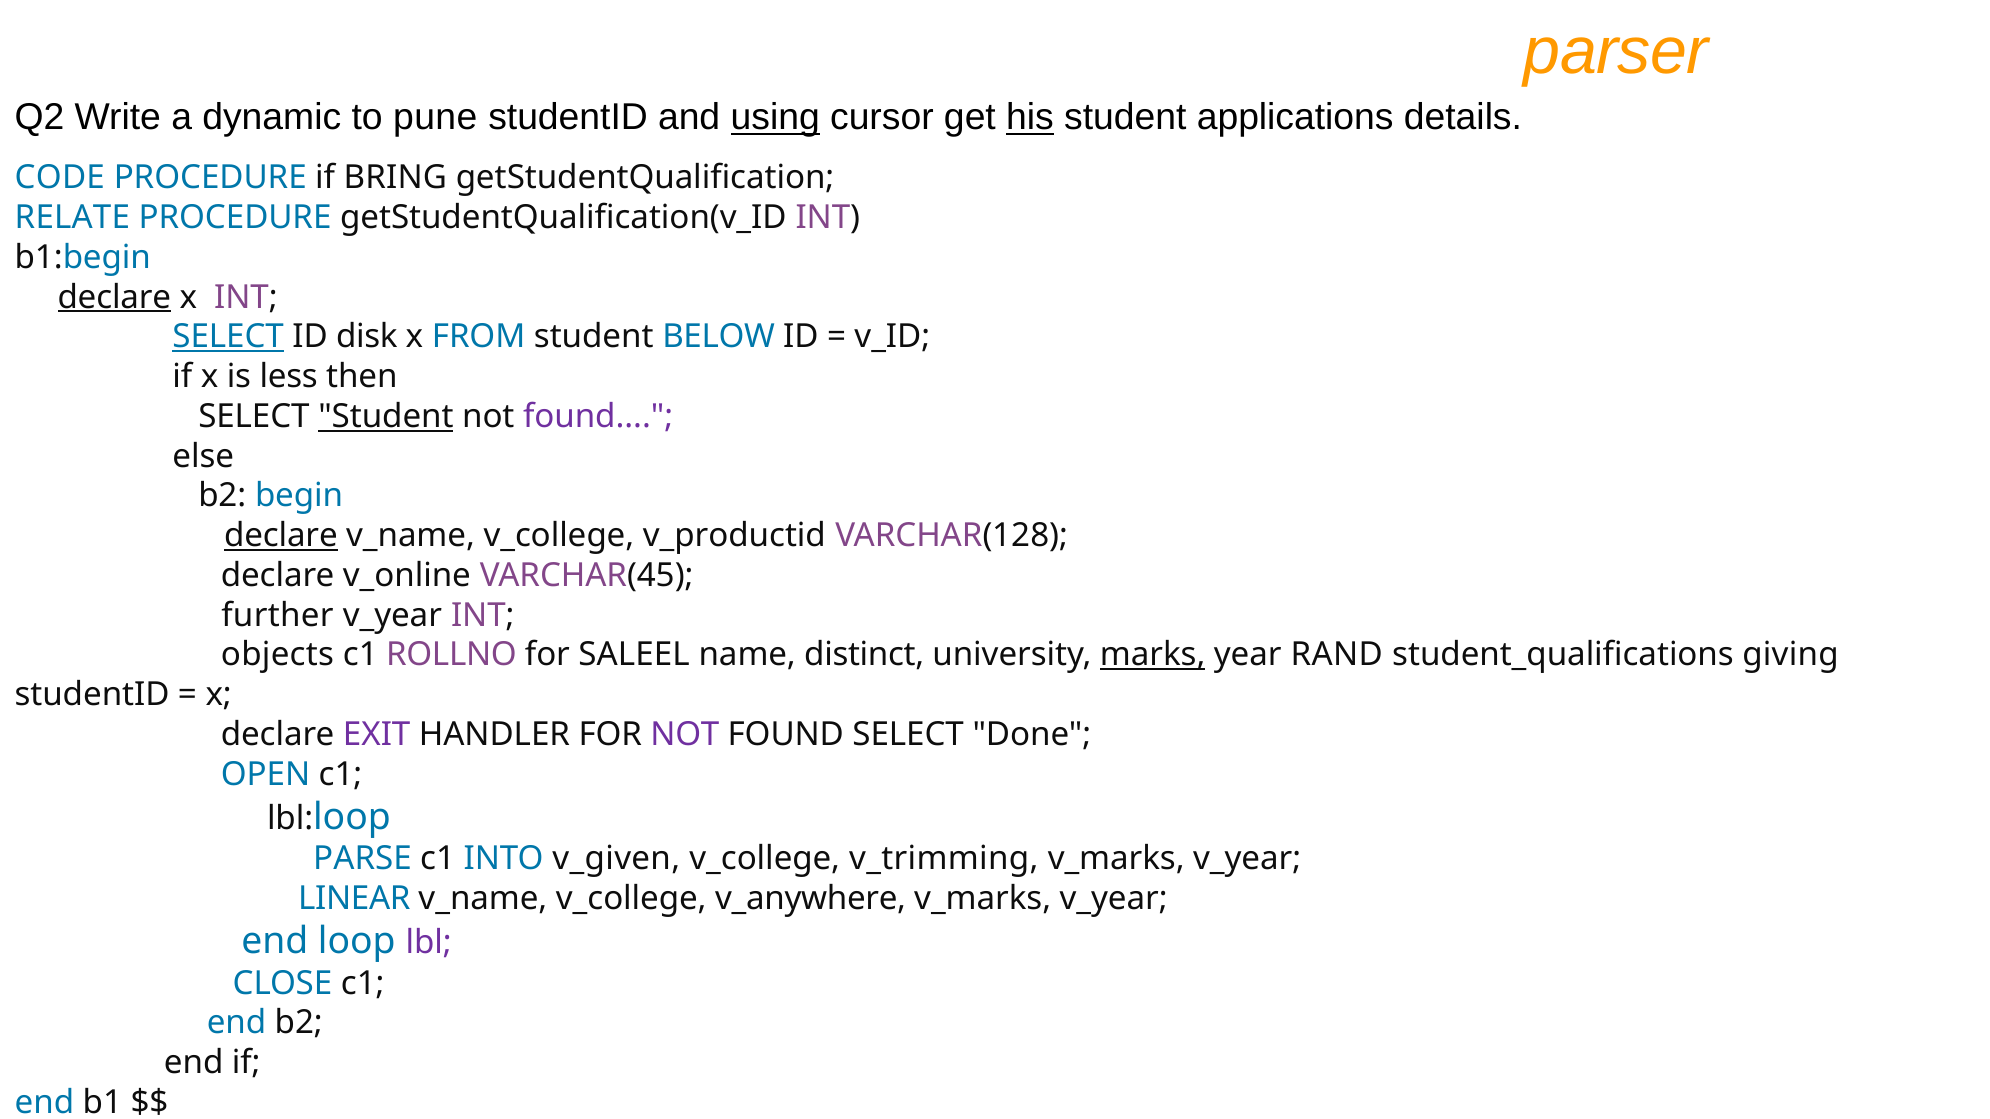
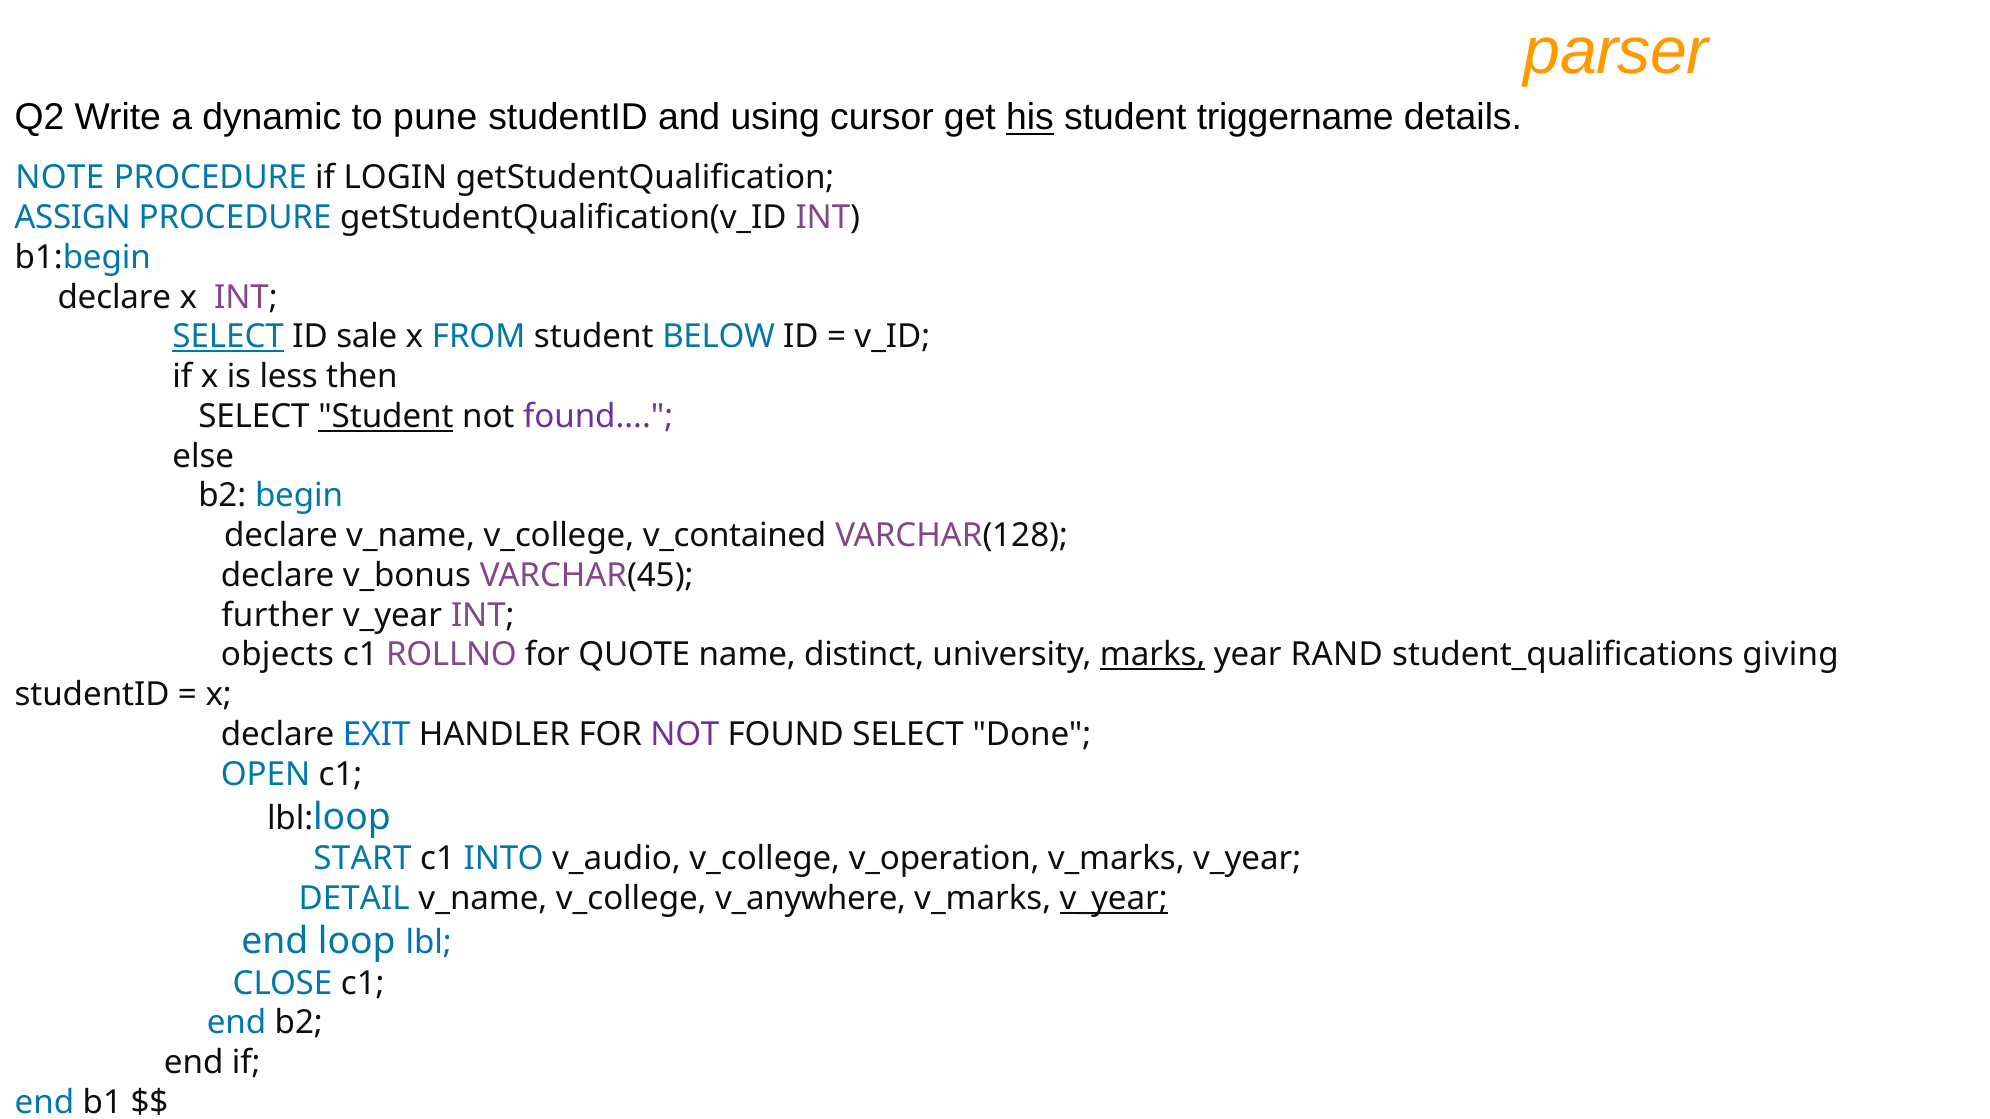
using underline: present -> none
applications: applications -> triggername
CODE: CODE -> NOTE
BRING: BRING -> LOGIN
RELATE: RELATE -> ASSIGN
declare at (114, 297) underline: present -> none
disk: disk -> sale
declare at (281, 536) underline: present -> none
v_productid: v_productid -> v_contained
v_online: v_online -> v_bonus
SALEEL: SALEEL -> QUOTE
EXIT colour: purple -> blue
PARSE: PARSE -> START
v_given: v_given -> v_audio
v_trimming: v_trimming -> v_operation
LINEAR: LINEAR -> DETAIL
v_year at (1114, 899) underline: none -> present
lbl colour: purple -> blue
